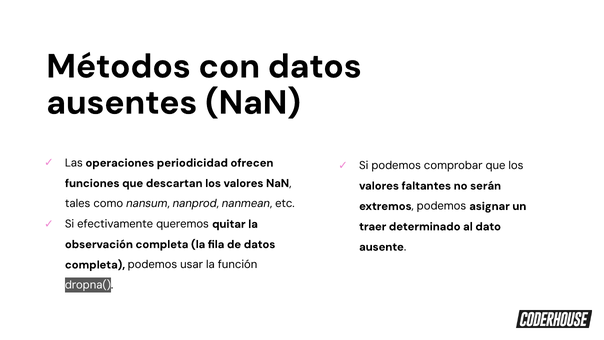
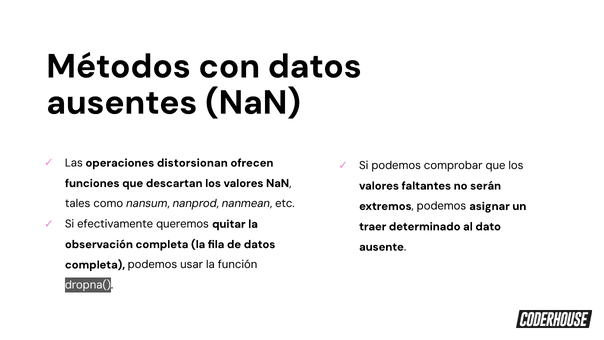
periodicidad: periodicidad -> distorsionan
